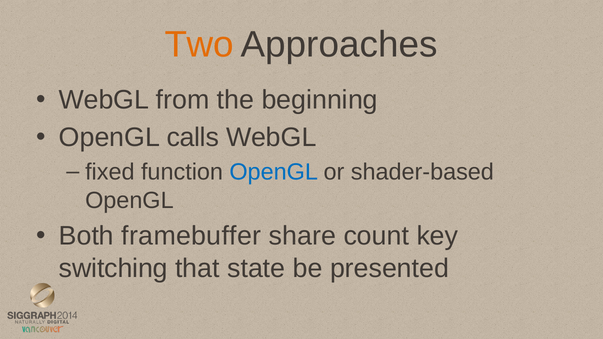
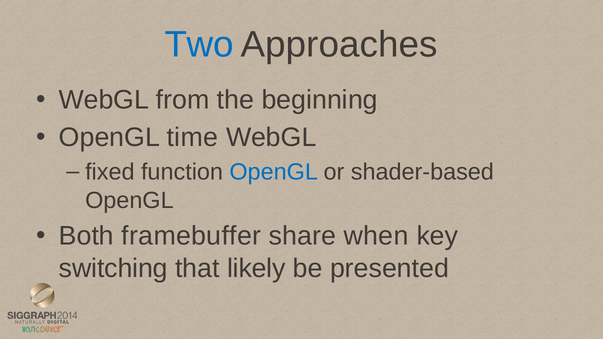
Two colour: orange -> blue
calls: calls -> time
count: count -> when
state: state -> likely
